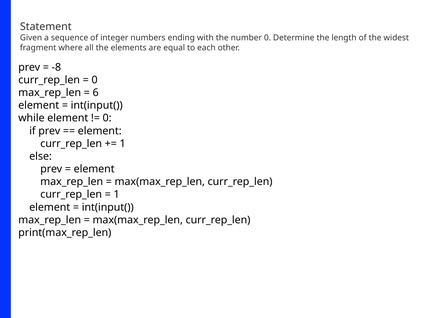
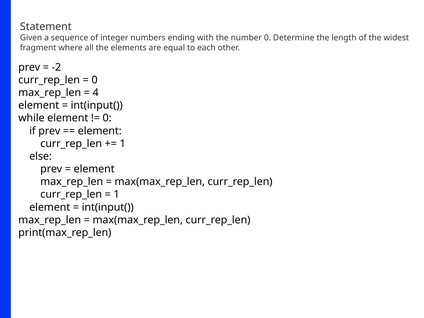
-8: -8 -> -2
6: 6 -> 4
